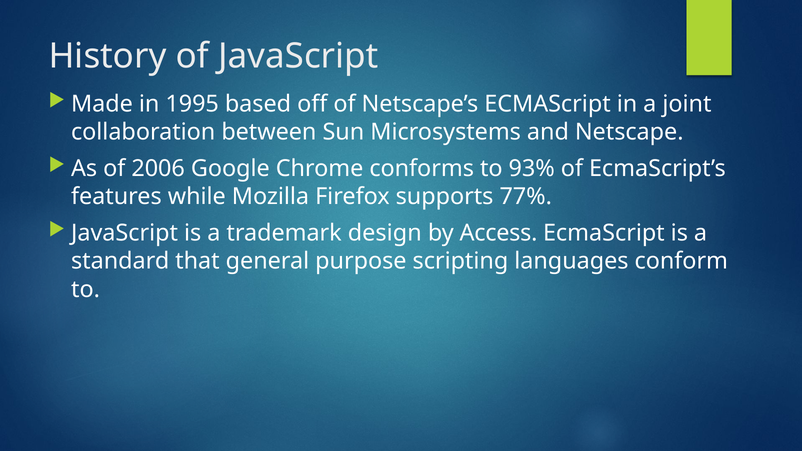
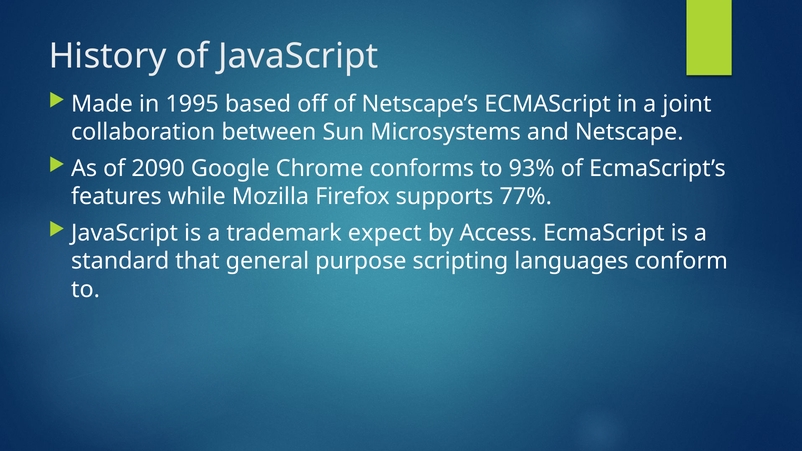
2006: 2006 -> 2090
design: design -> expect
